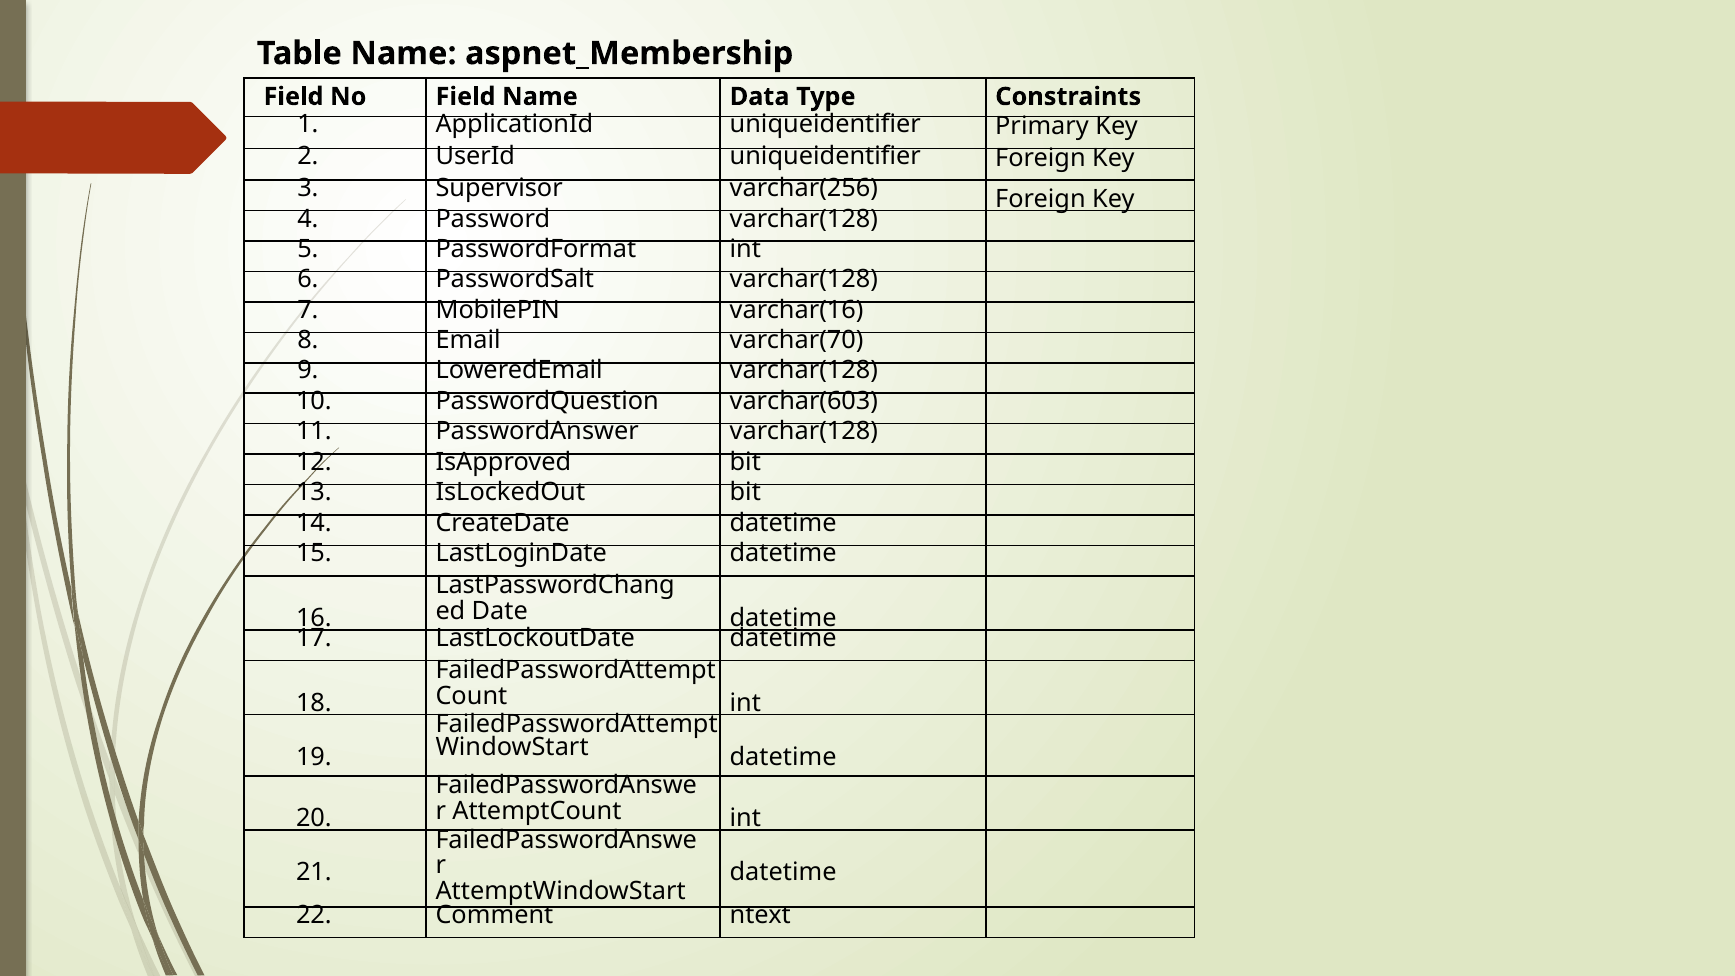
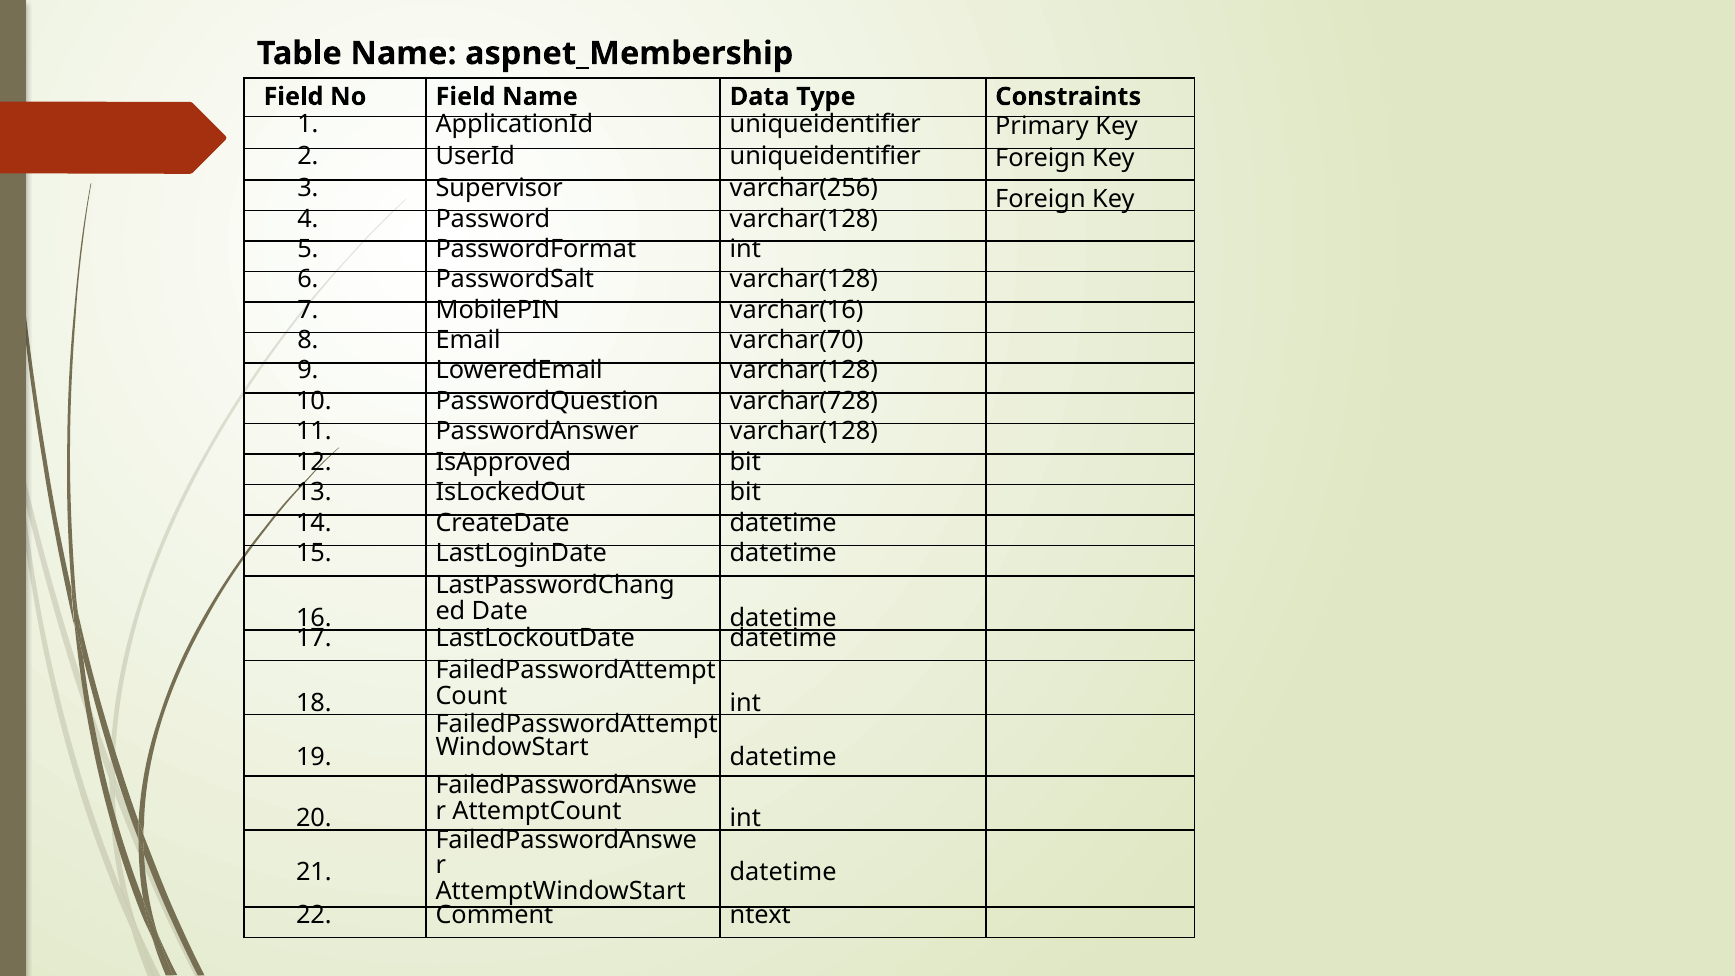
varchar(603: varchar(603 -> varchar(728
